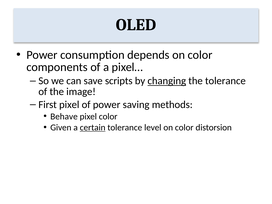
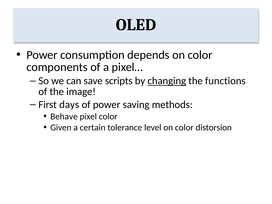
the tolerance: tolerance -> functions
First pixel: pixel -> days
certain underline: present -> none
